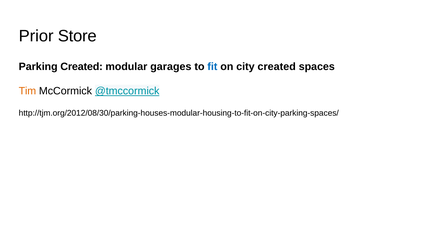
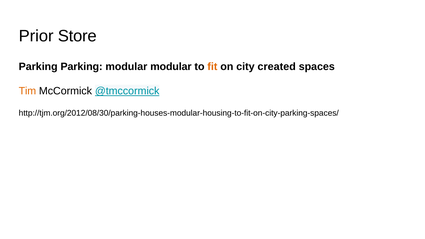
Parking Created: Created -> Parking
modular garages: garages -> modular
fit colour: blue -> orange
